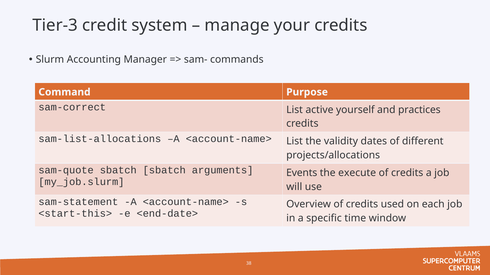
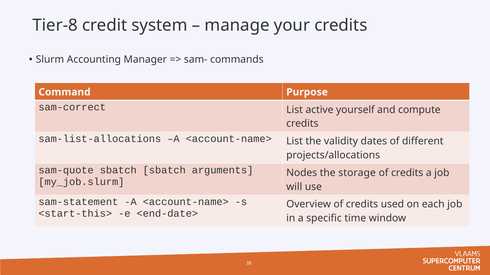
Tier-3: Tier-3 -> Tier-8
practices: practices -> compute
Events: Events -> Nodes
execute: execute -> storage
